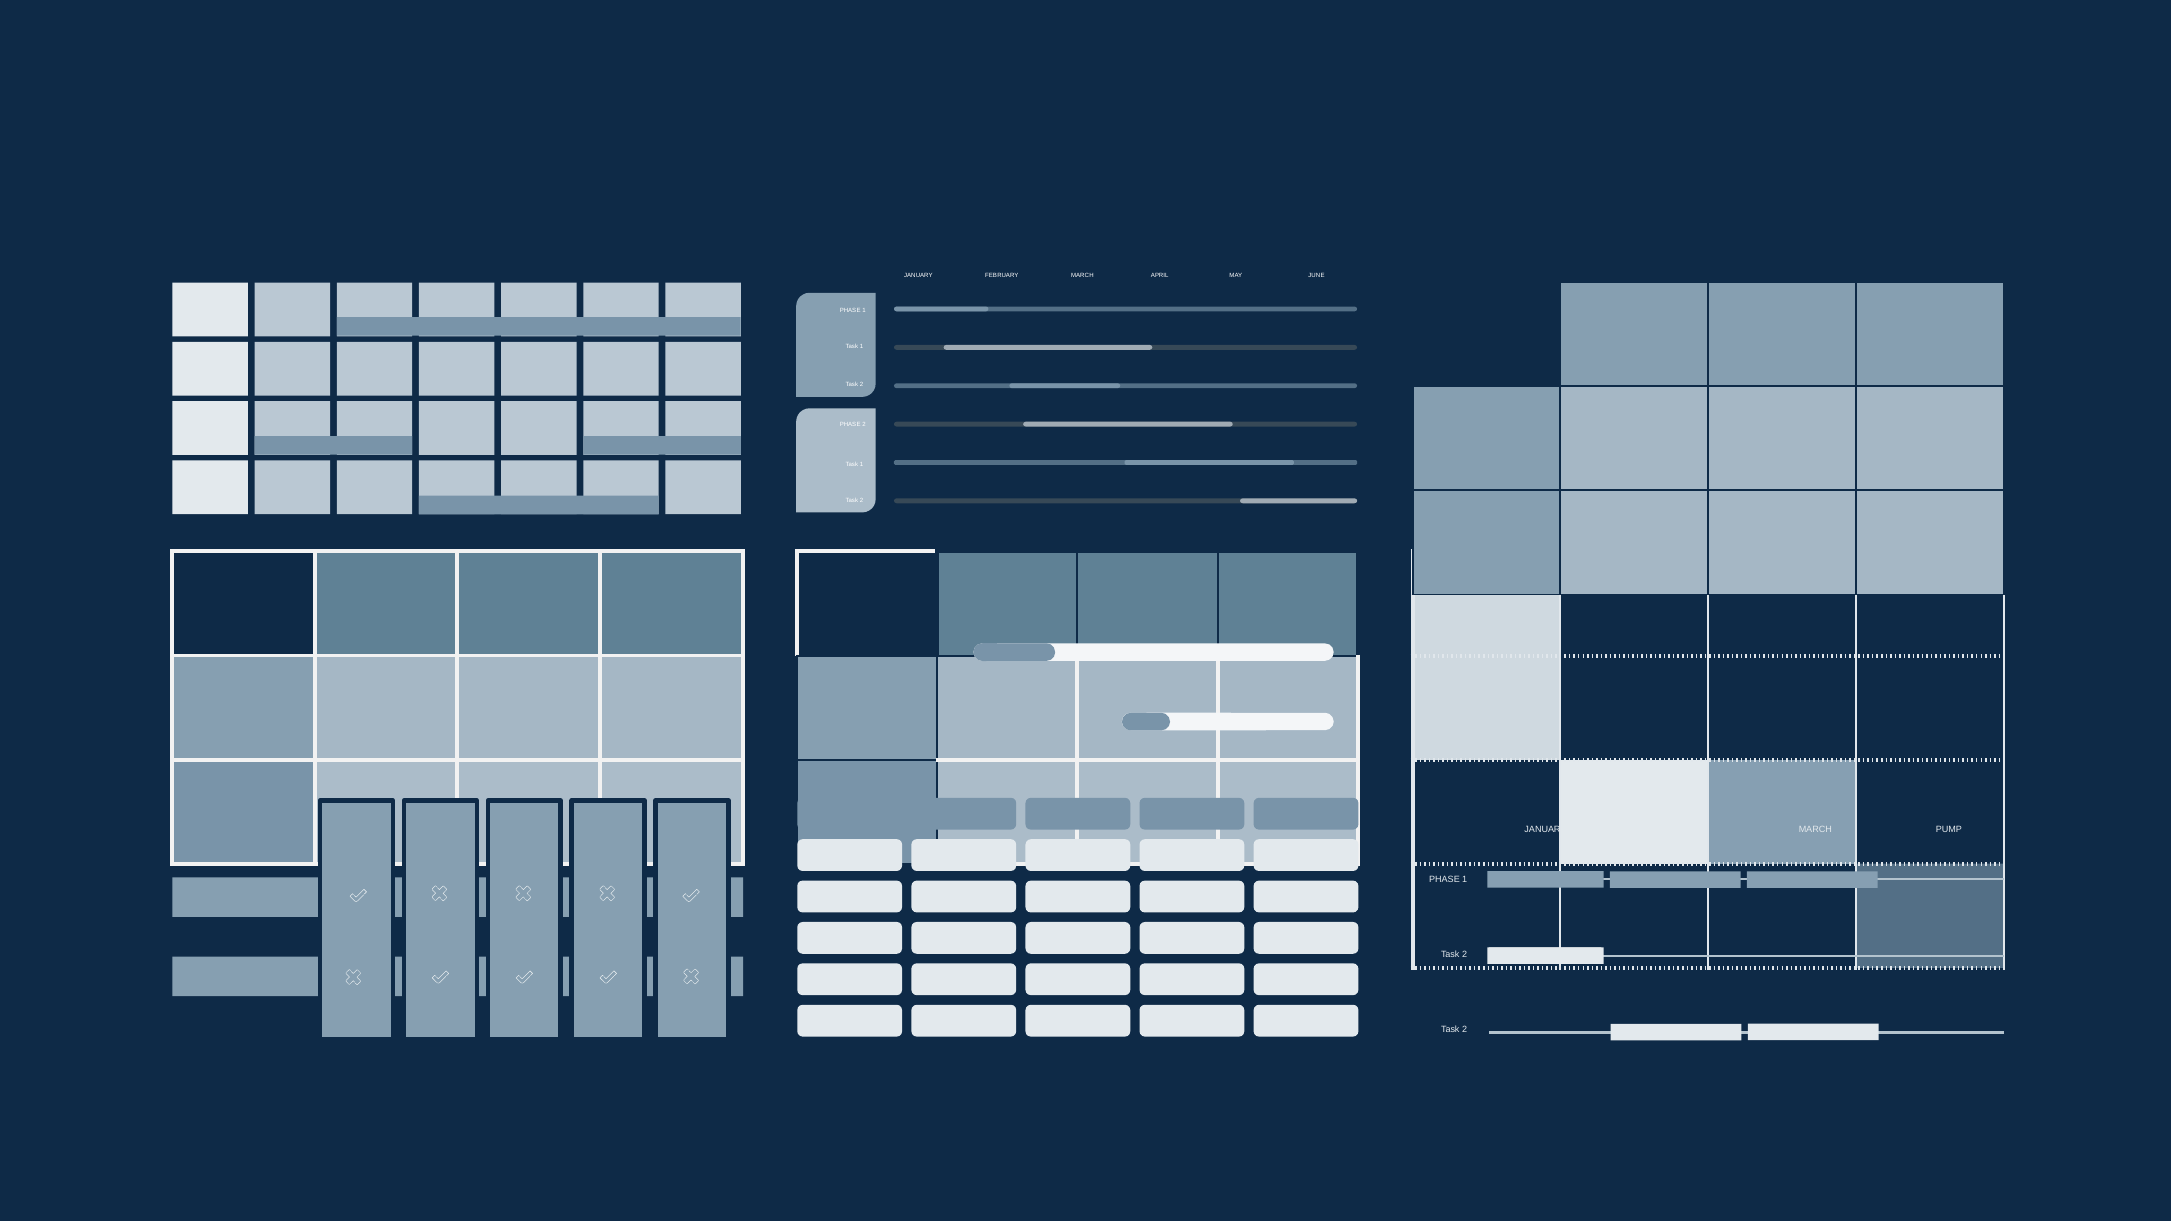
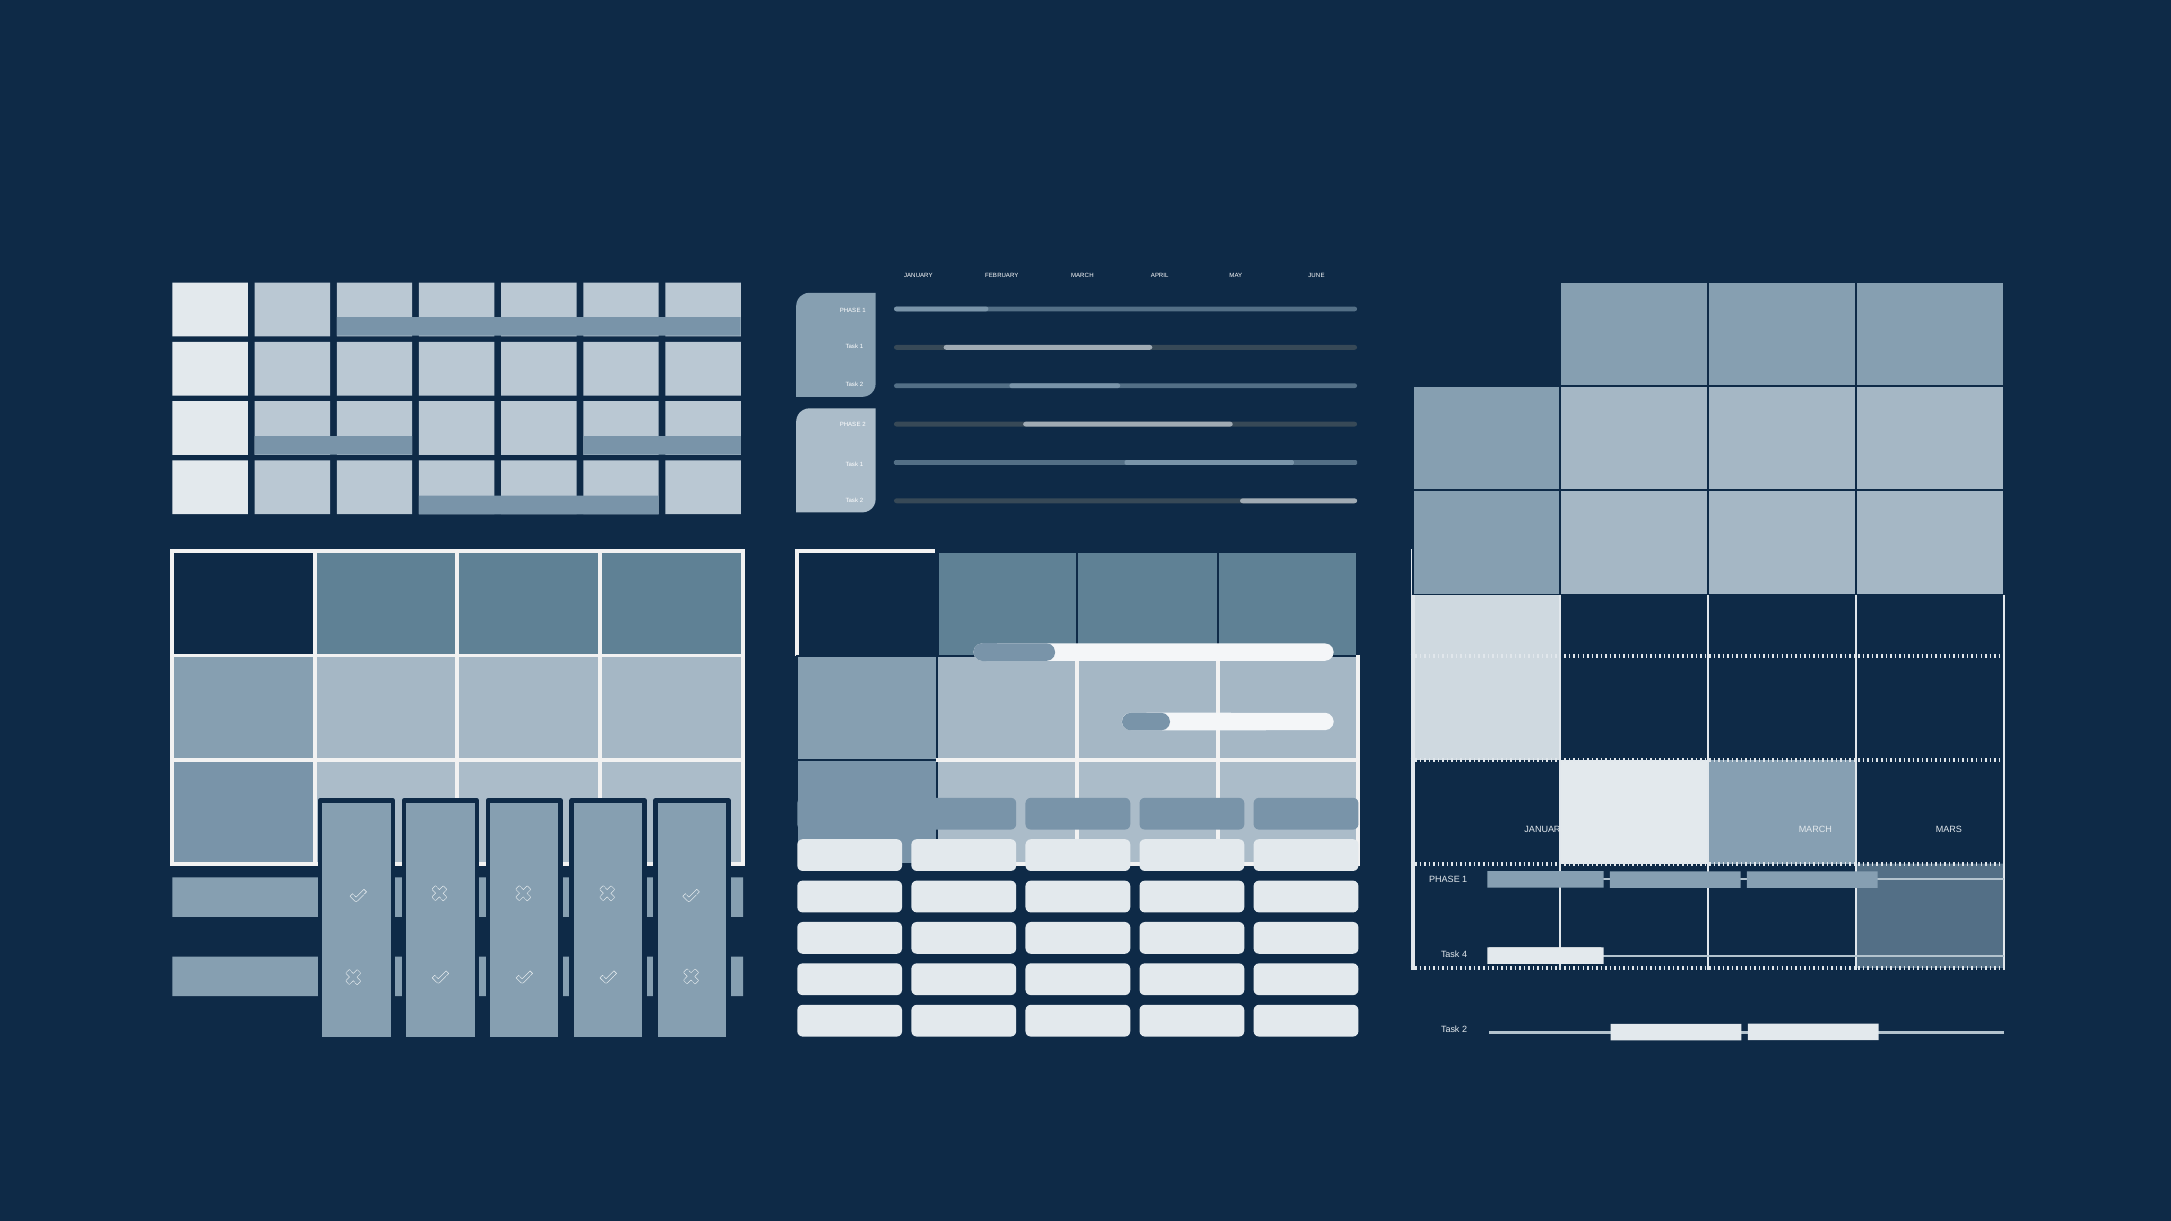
PUMP: PUMP -> MARS
2 at (1465, 955): 2 -> 4
